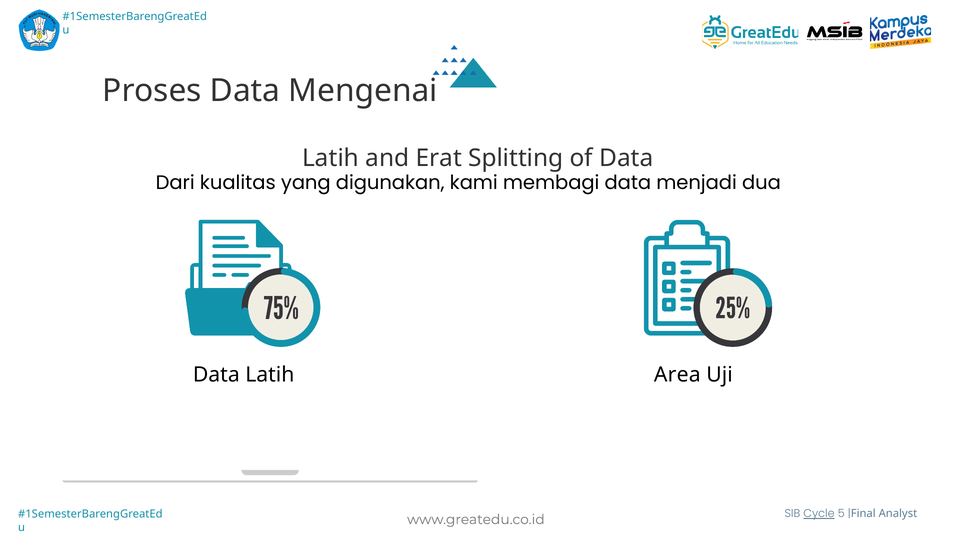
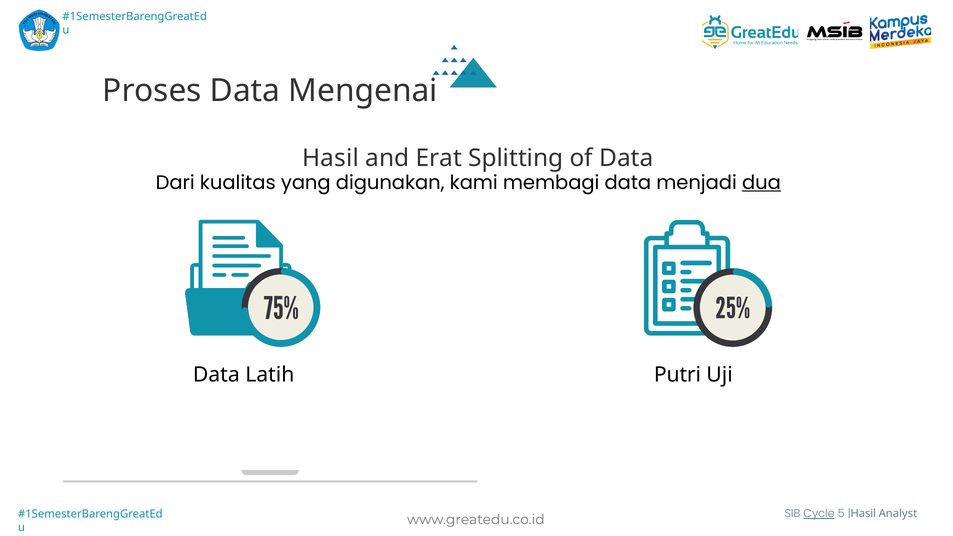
Latih at (331, 158): Latih -> Hasil
dua underline: none -> present
Area: Area -> Putri
Final at (863, 514): Final -> Hasil
